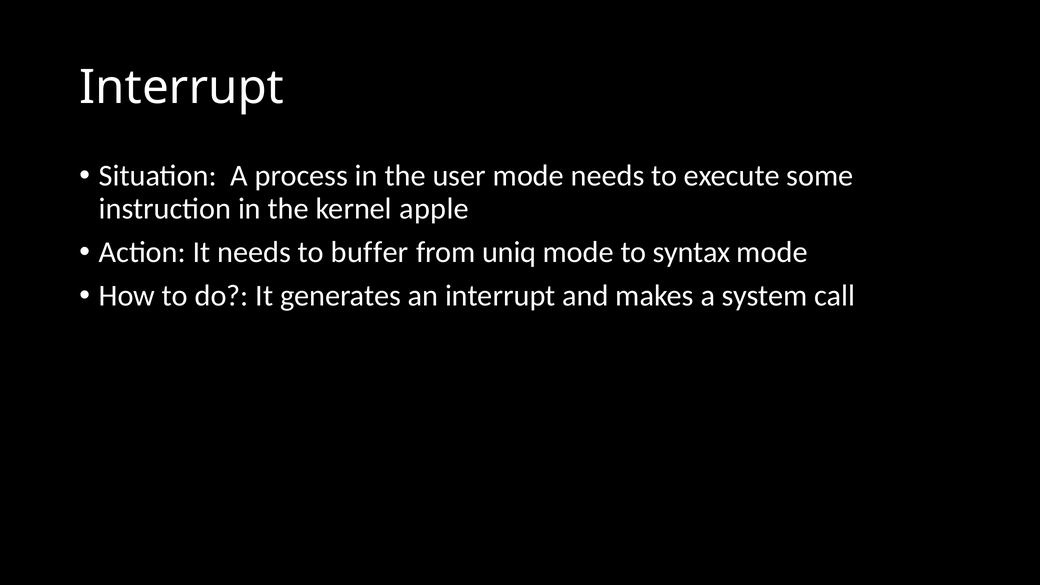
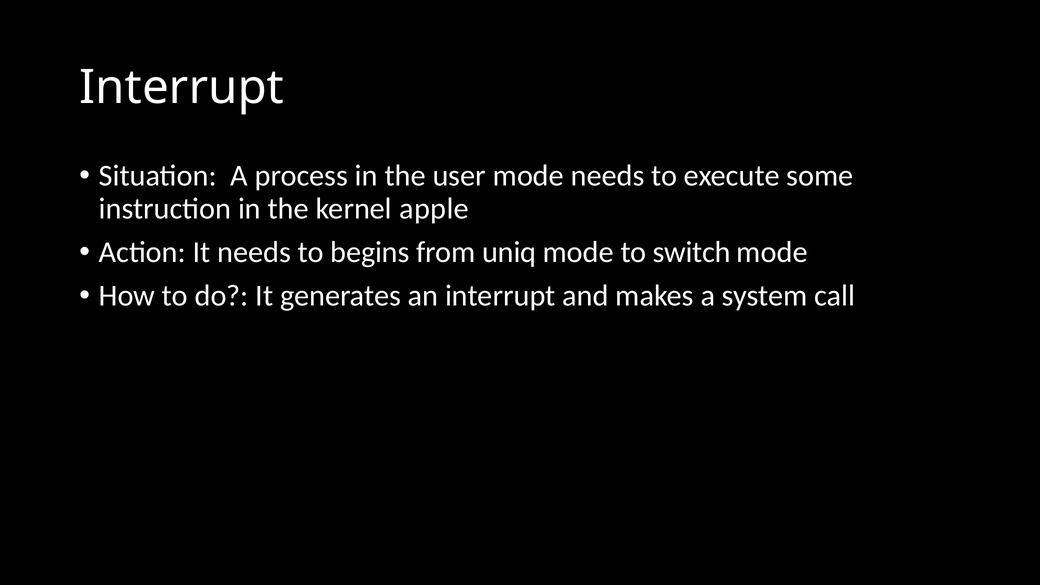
buffer: buffer -> begins
syntax: syntax -> switch
